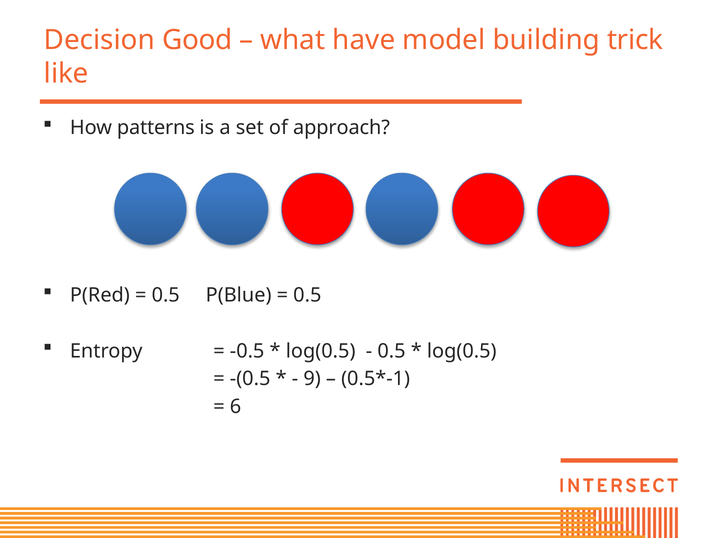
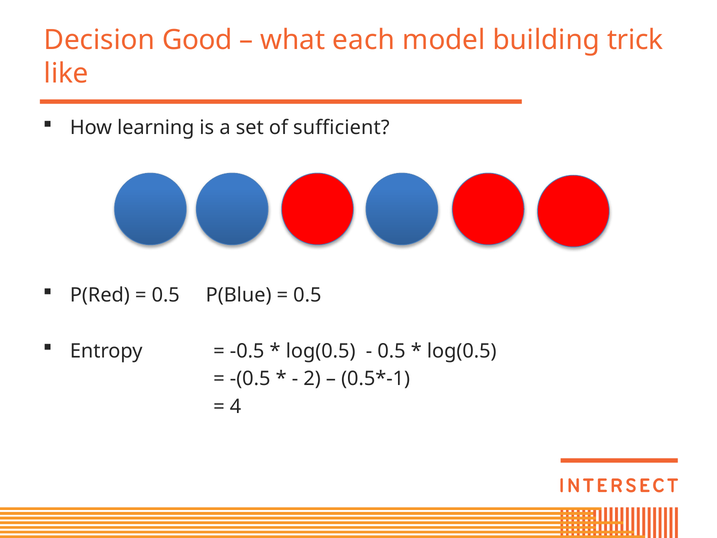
have: have -> each
patterns: patterns -> learning
approach: approach -> sufficient
9: 9 -> 2
6: 6 -> 4
